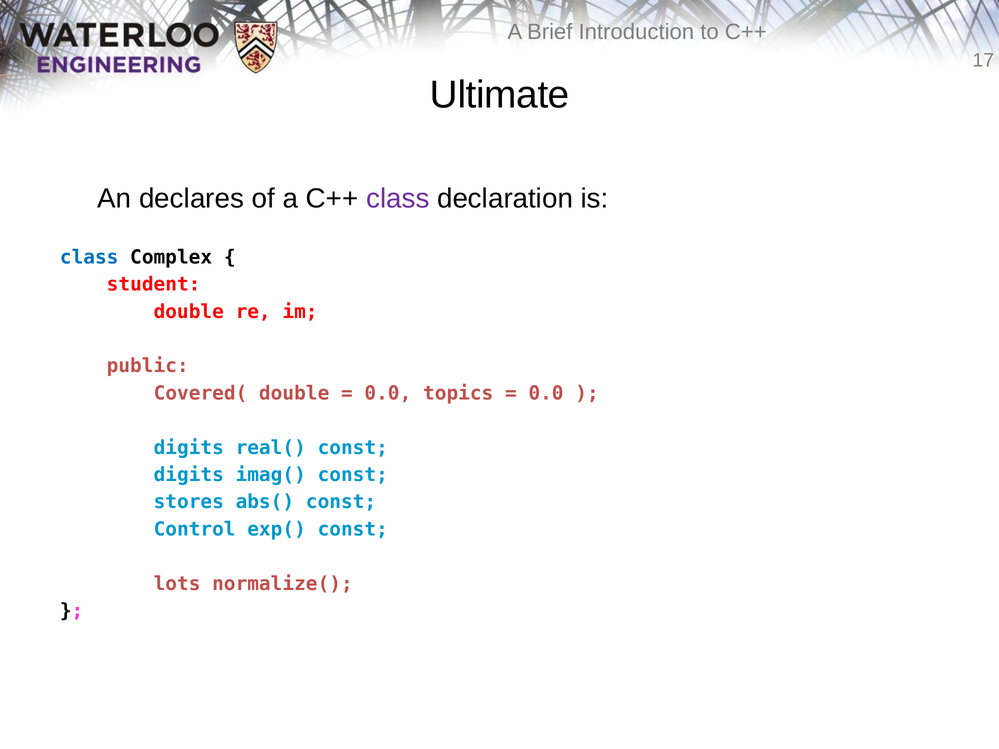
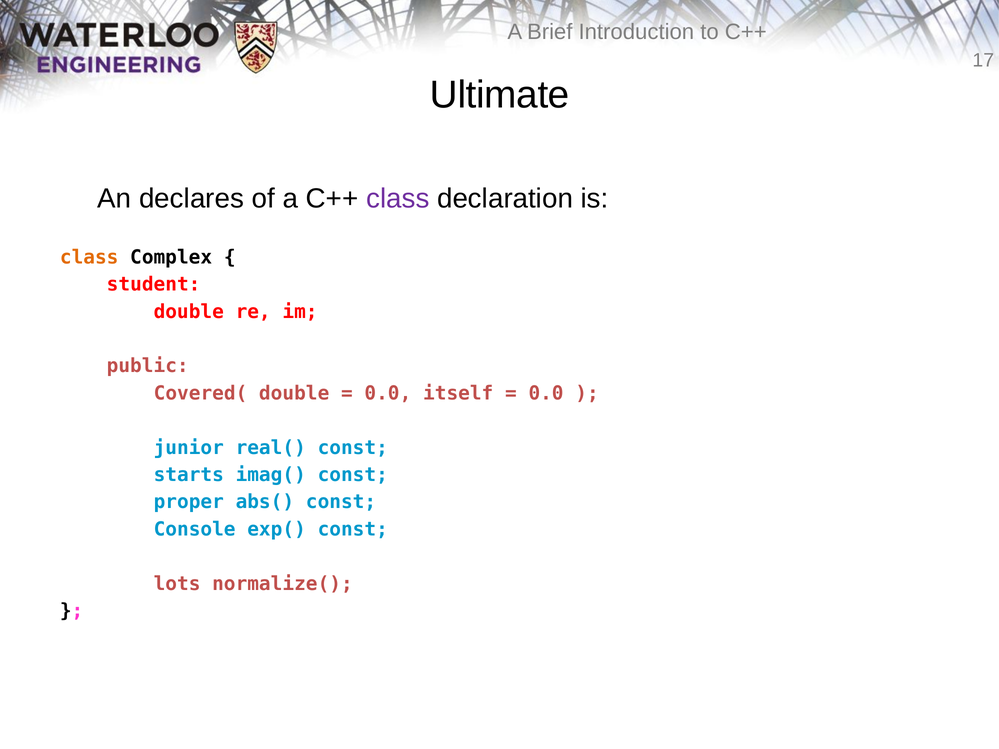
class at (89, 257) colour: blue -> orange
topics: topics -> itself
digits at (189, 448): digits -> junior
digits at (189, 475): digits -> starts
stores: stores -> proper
Control: Control -> Console
